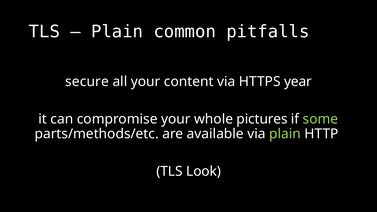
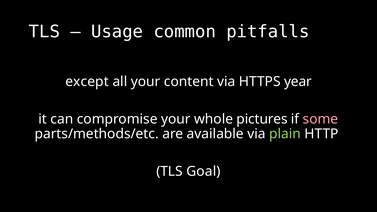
Plain at (117, 32): Plain -> Usage
secure: secure -> except
some colour: light green -> pink
Look: Look -> Goal
